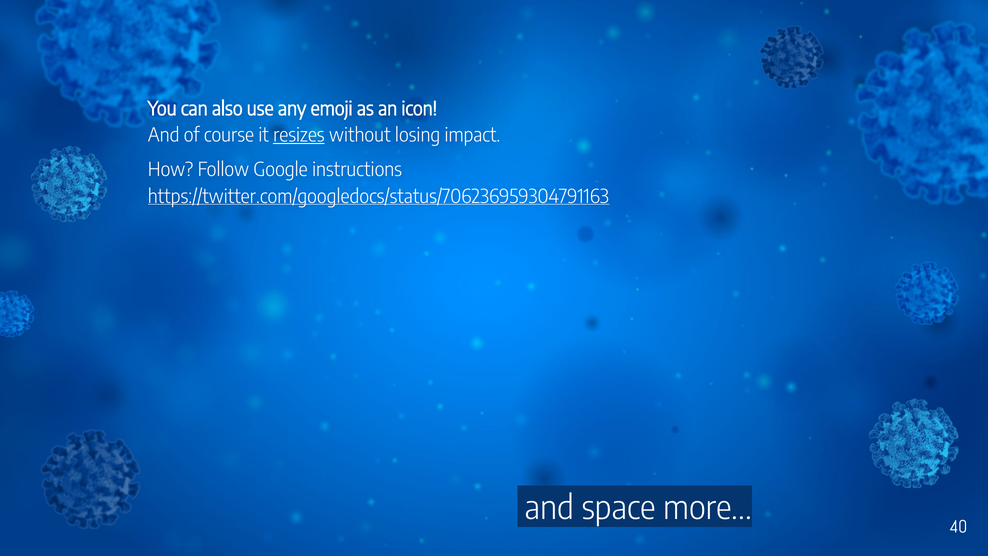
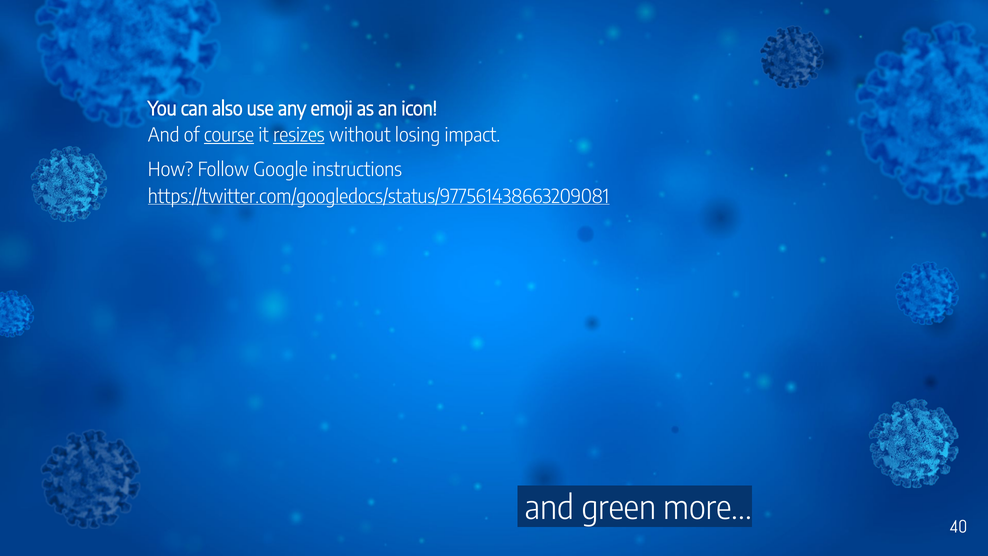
course underline: none -> present
https://twitter.com/googledocs/status/706236959304791163: https://twitter.com/googledocs/status/706236959304791163 -> https://twitter.com/googledocs/status/977561438663209081
space: space -> green
